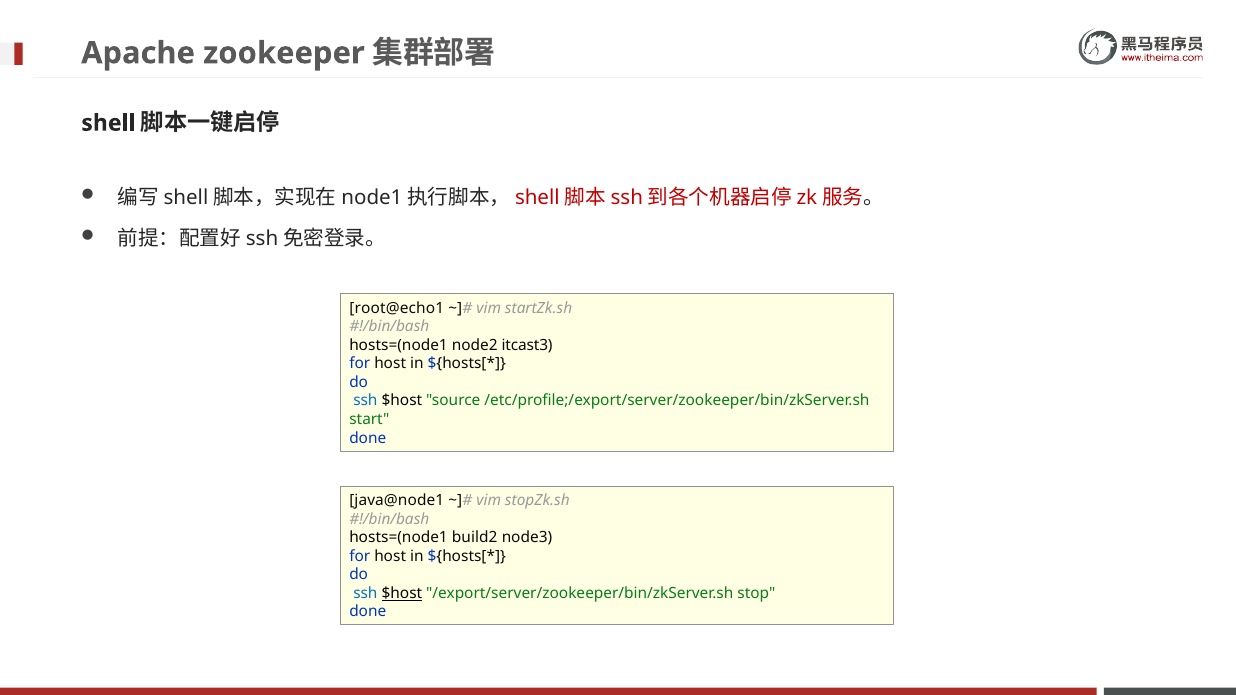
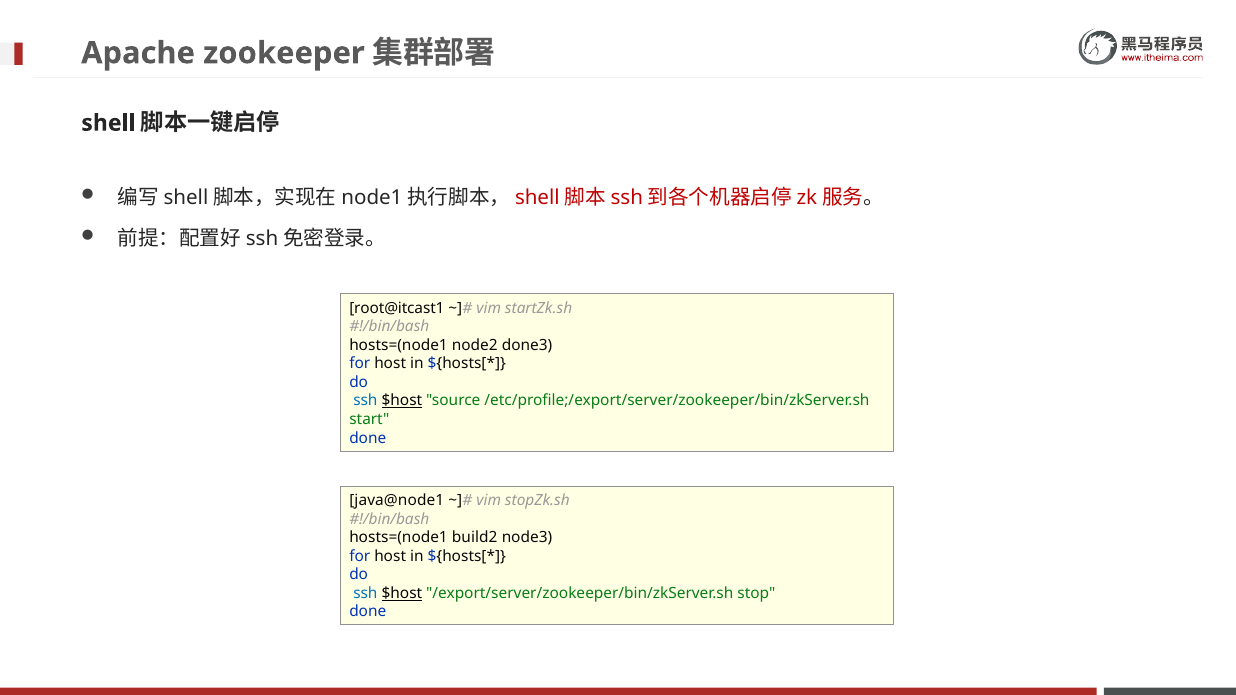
root@echo1: root@echo1 -> root@itcast1
itcast3: itcast3 -> done3
$host at (402, 401) underline: none -> present
